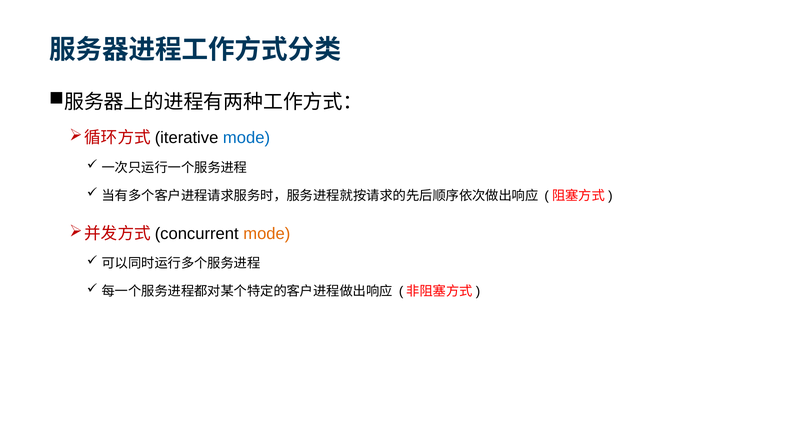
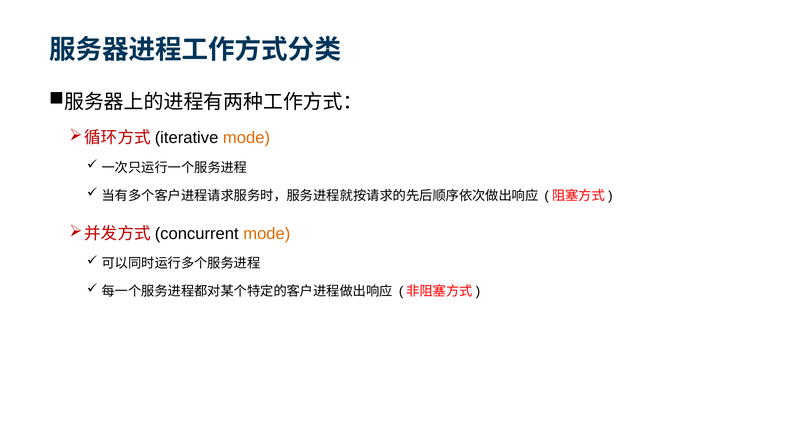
mode at (247, 138) colour: blue -> orange
